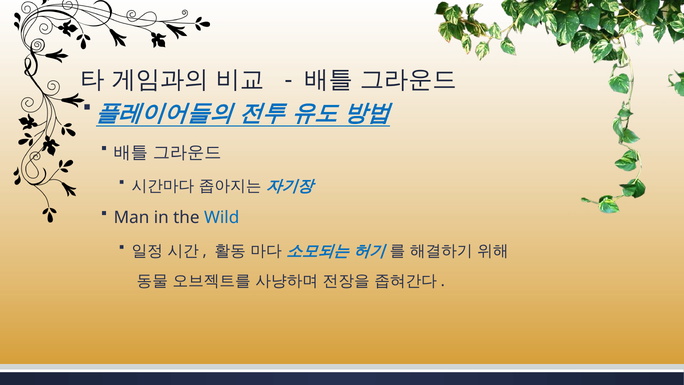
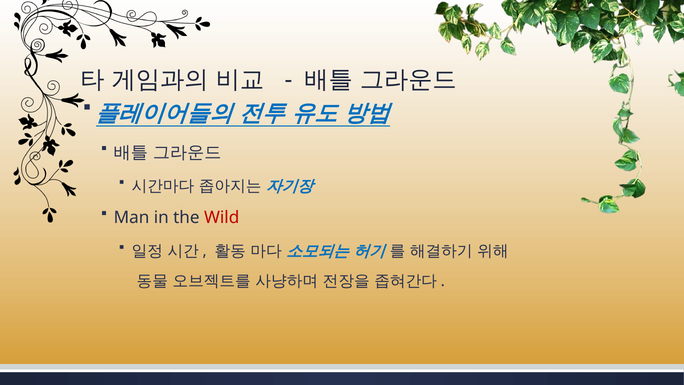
Wild colour: blue -> red
